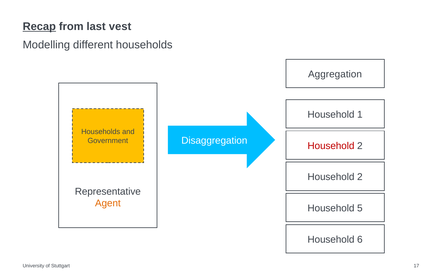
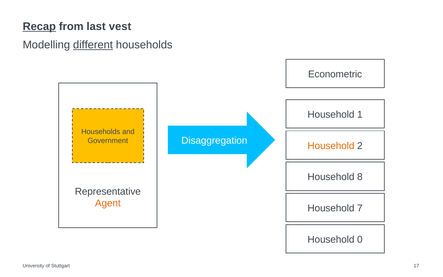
different underline: none -> present
Aggregation: Aggregation -> Econometric
Household at (331, 146) colour: red -> orange
2 at (360, 177): 2 -> 8
5: 5 -> 7
6: 6 -> 0
